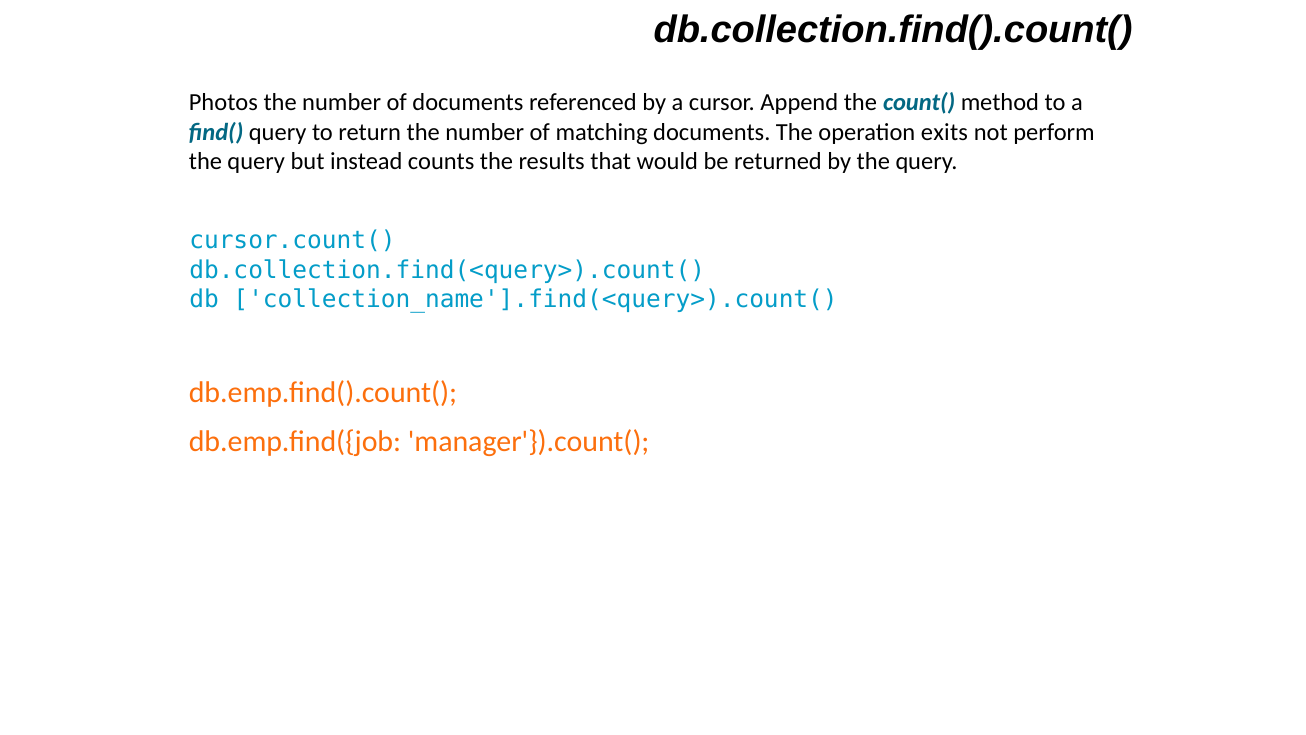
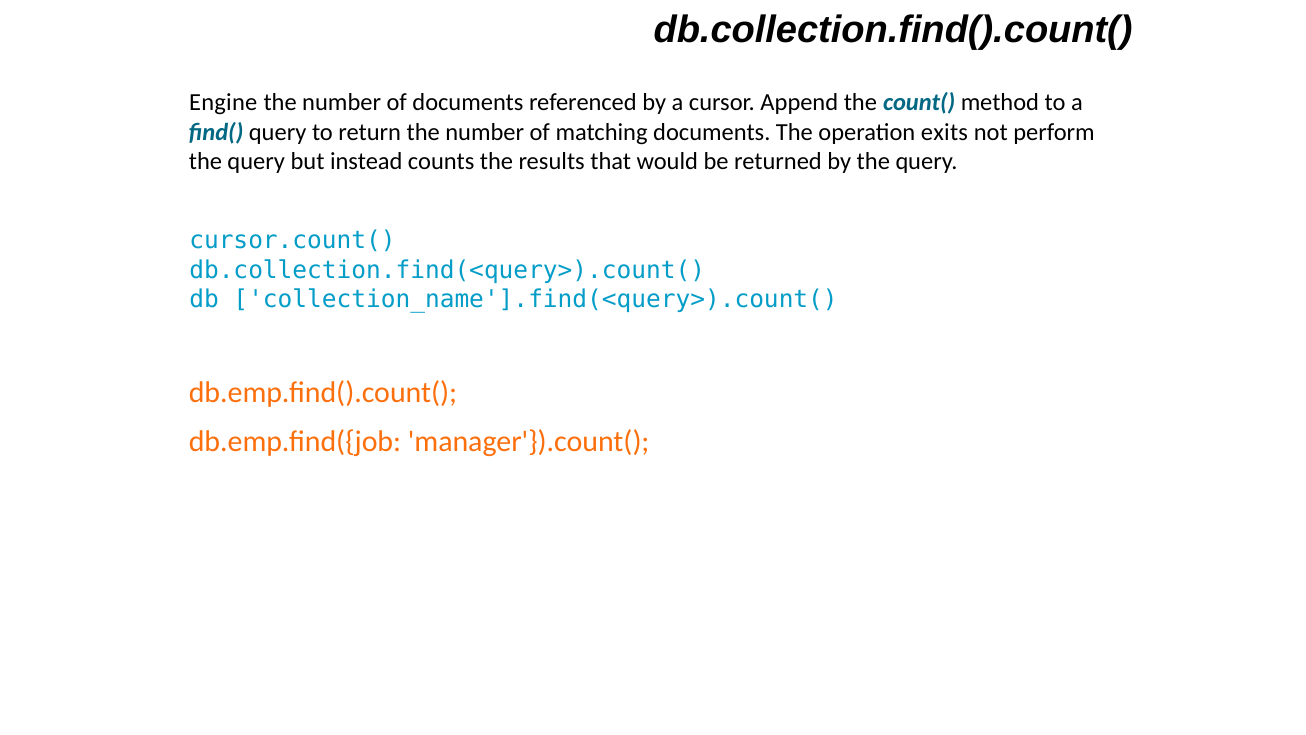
Photos: Photos -> Engine
